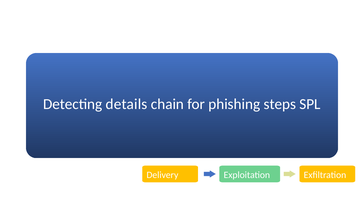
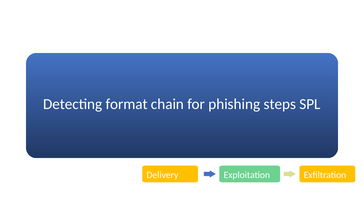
details: details -> format
